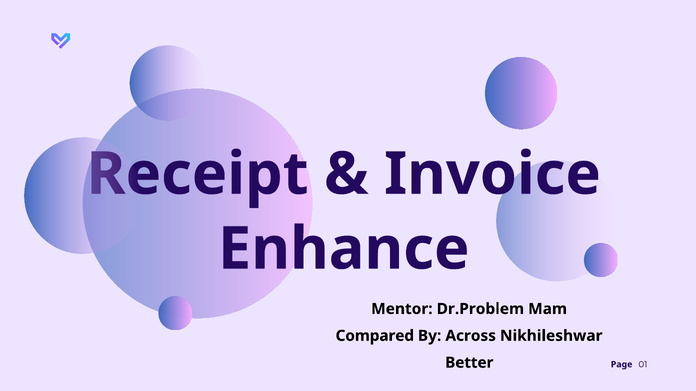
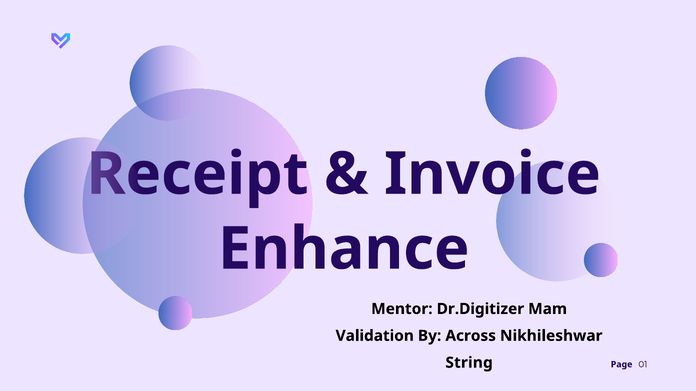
Dr.Problem: Dr.Problem -> Dr.Digitizer
Compared: Compared -> Validation
Better: Better -> String
